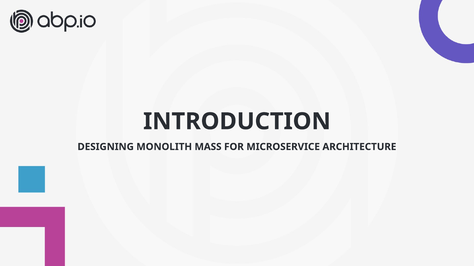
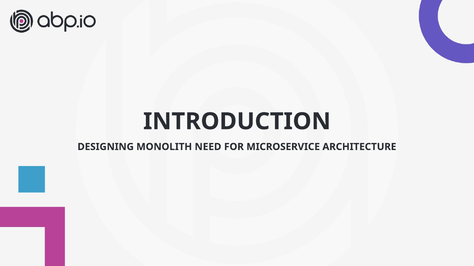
MASS: MASS -> NEED
